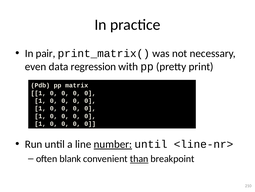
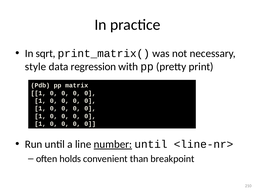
pair: pair -> sqrt
even: even -> style
blank: blank -> holds
than underline: present -> none
